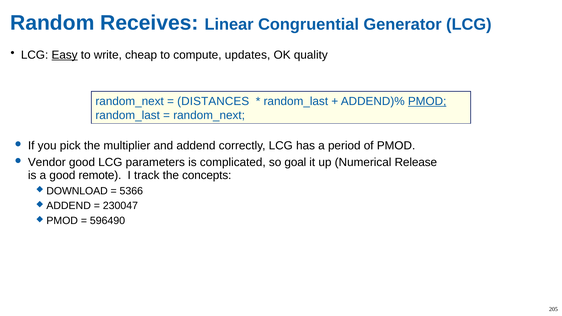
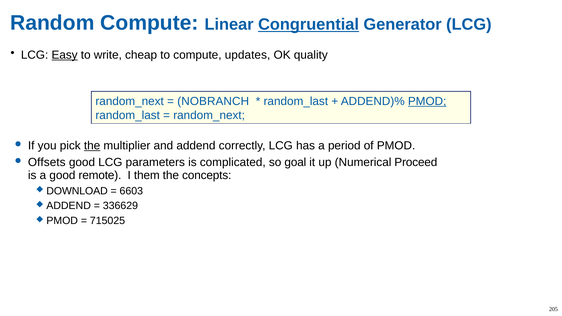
Random Receives: Receives -> Compute
Congruential underline: none -> present
DISTANCES: DISTANCES -> NOBRANCH
the at (92, 146) underline: none -> present
Vendor: Vendor -> Offsets
Release: Release -> Proceed
track: track -> them
5366: 5366 -> 6603
230047: 230047 -> 336629
596490: 596490 -> 715025
